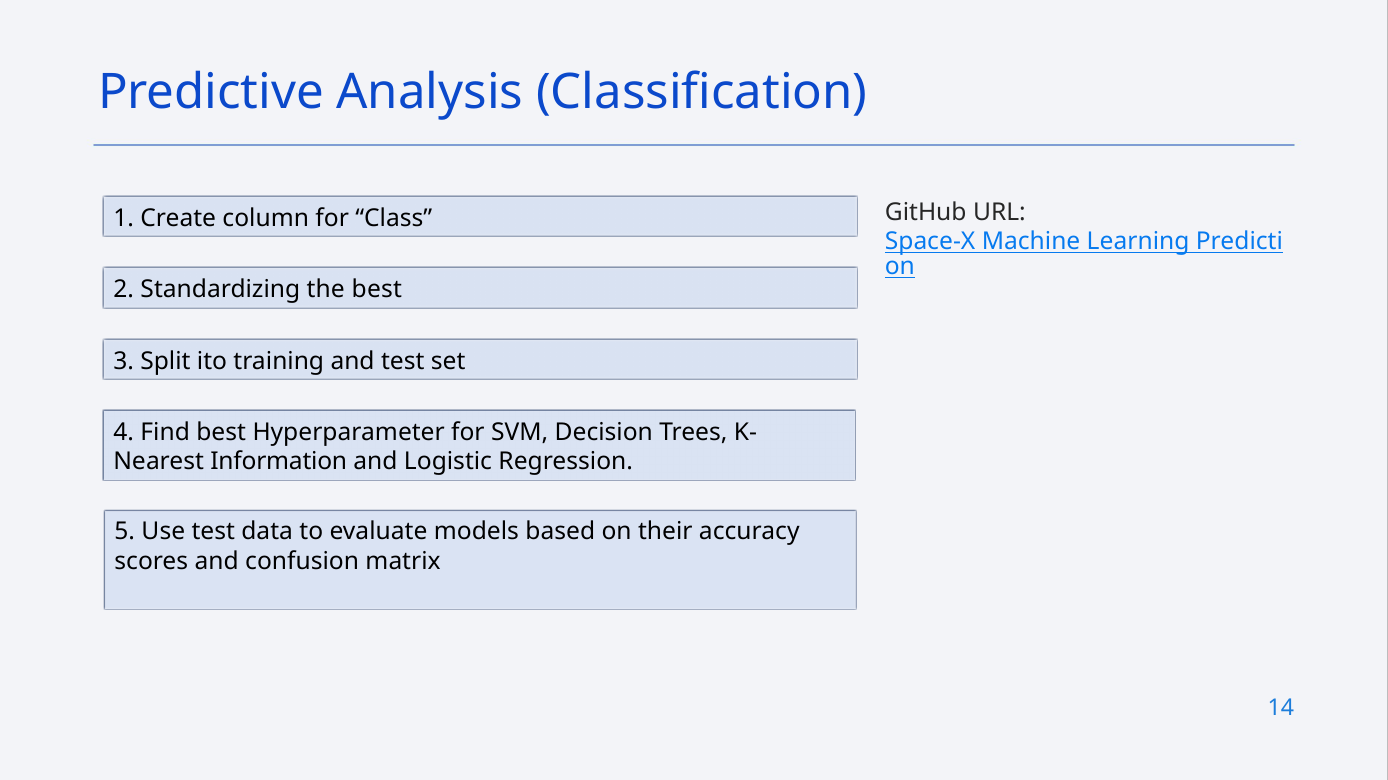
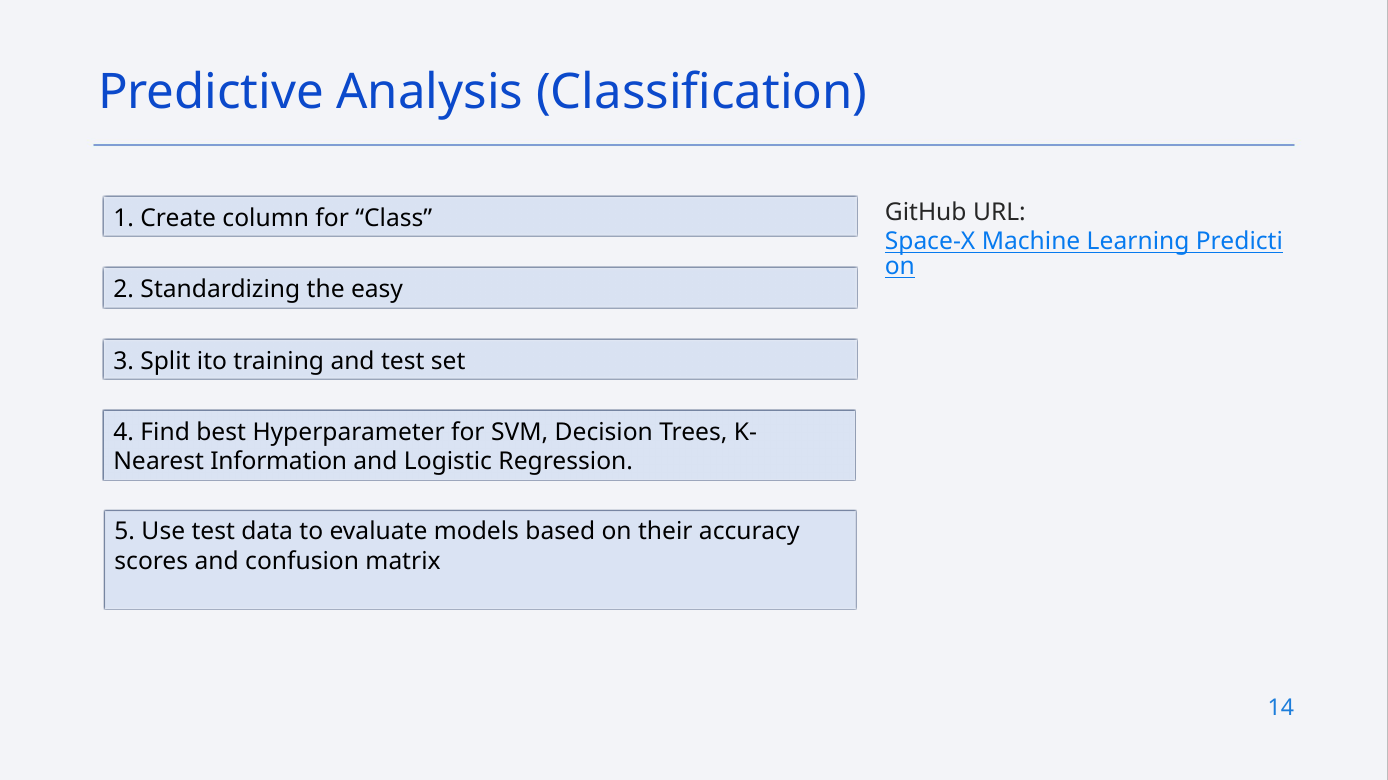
the best: best -> easy
